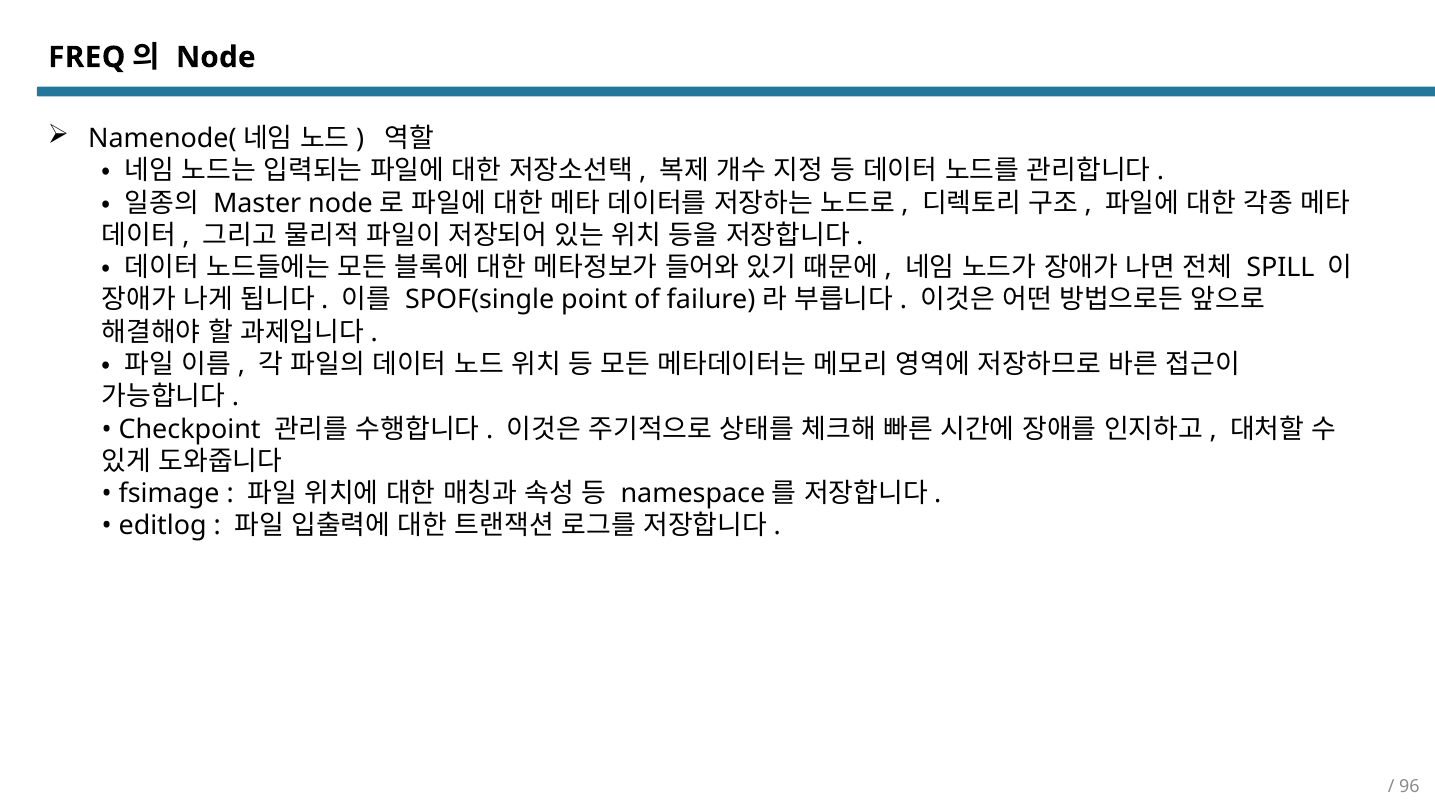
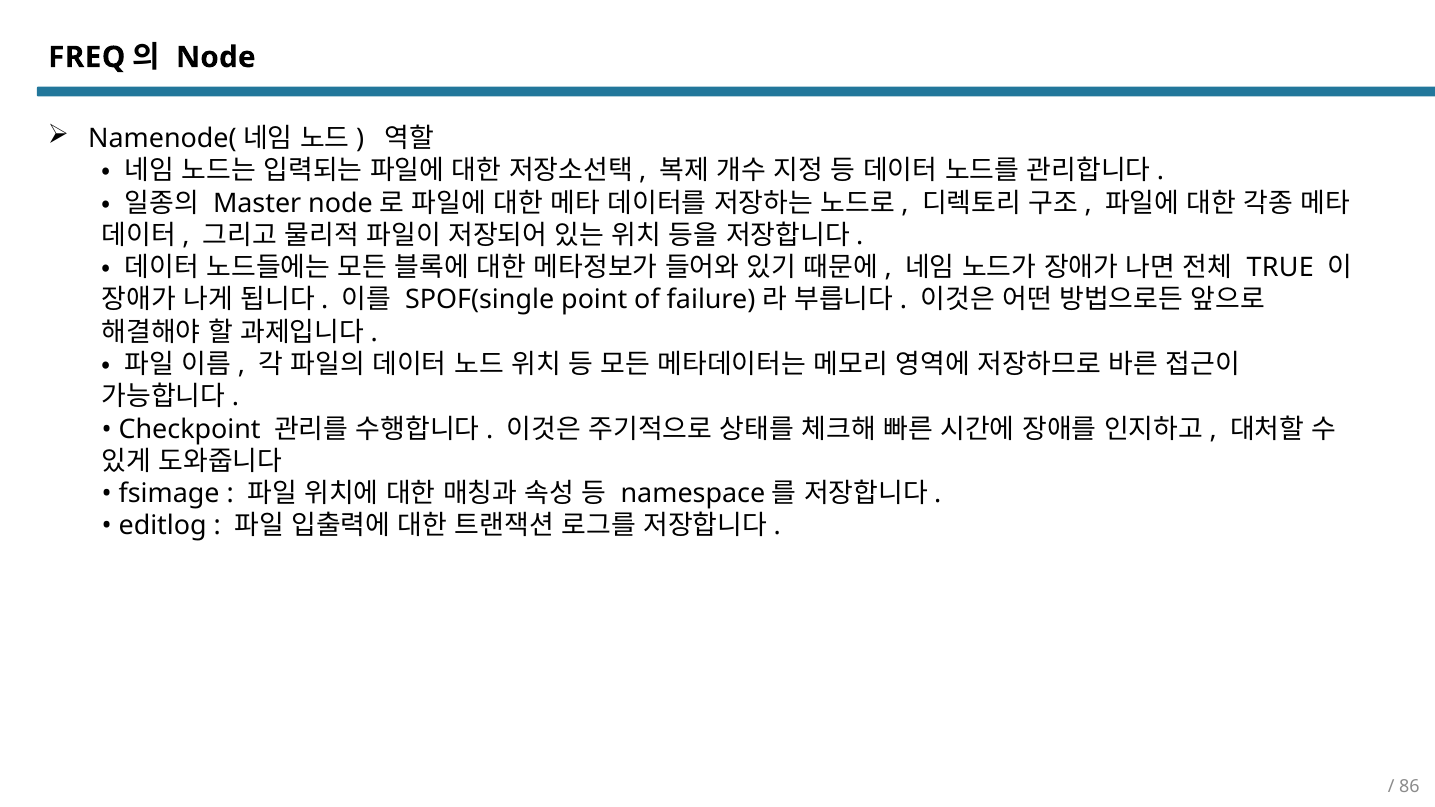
SPILL: SPILL -> TRUE
96: 96 -> 86
